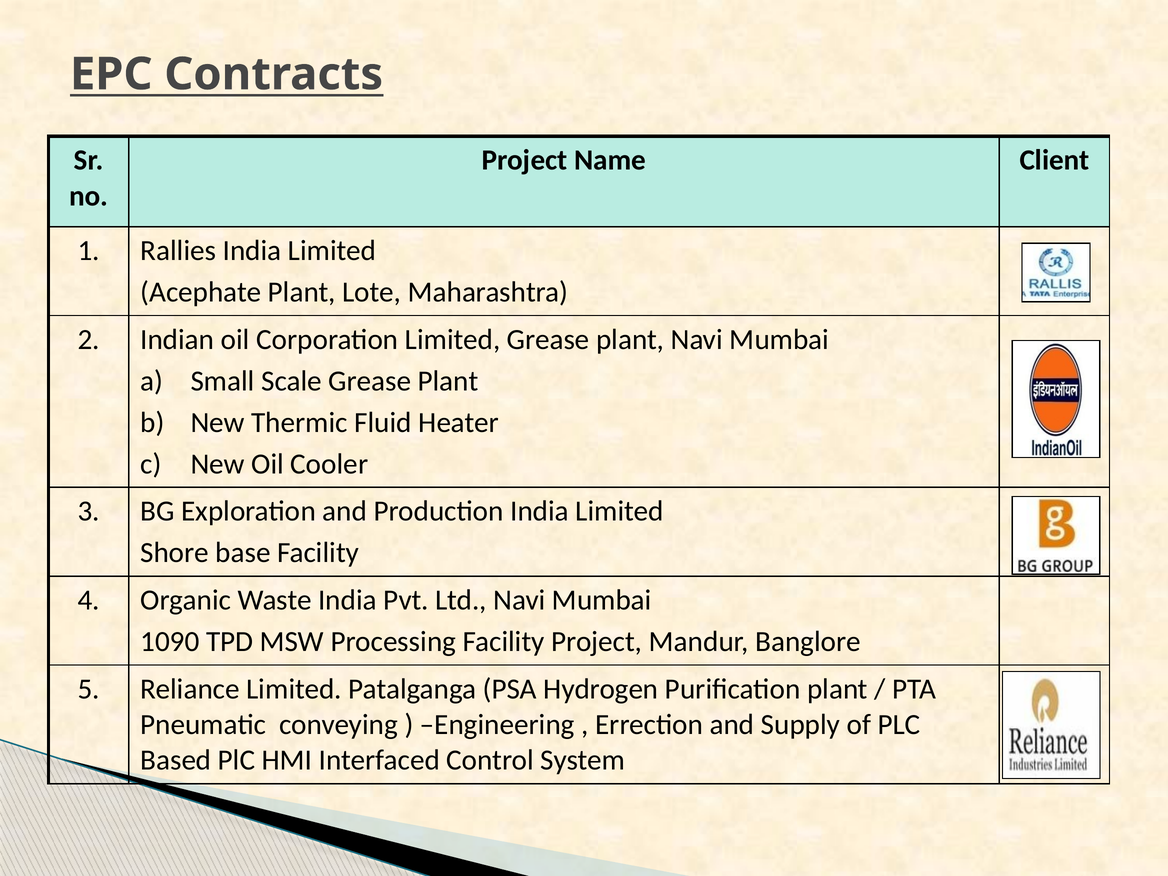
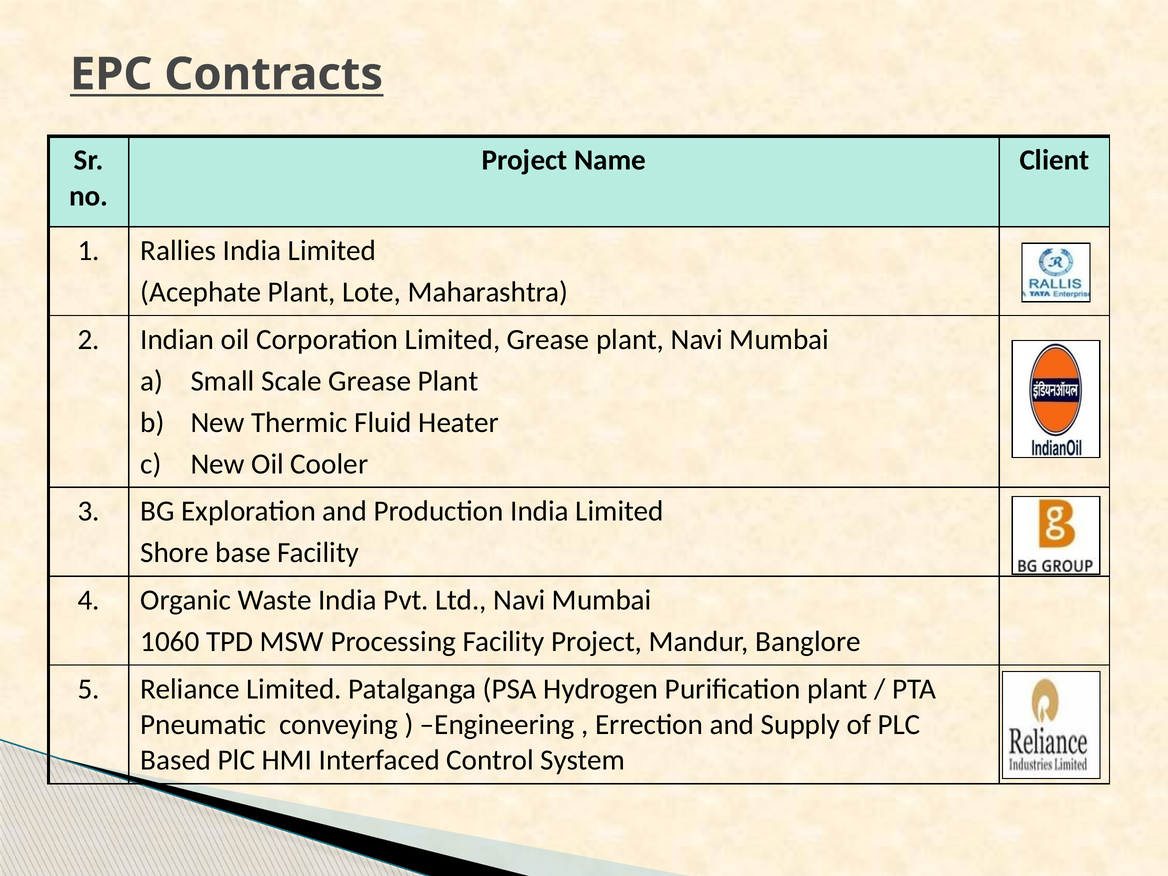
1090: 1090 -> 1060
